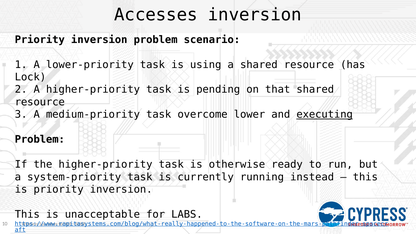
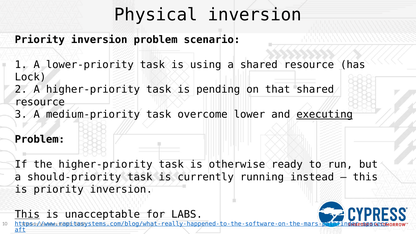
Accesses: Accesses -> Physical
system-priority: system-priority -> should-priority
This at (27, 214) underline: none -> present
